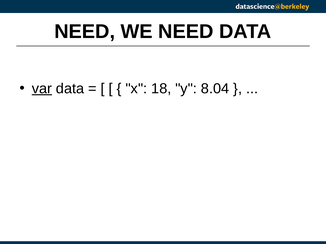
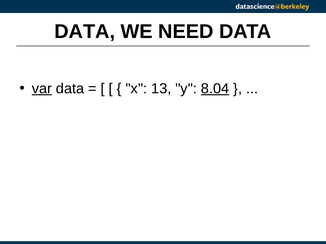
NEED at (85, 32): NEED -> DATA
18: 18 -> 13
8.04 underline: none -> present
